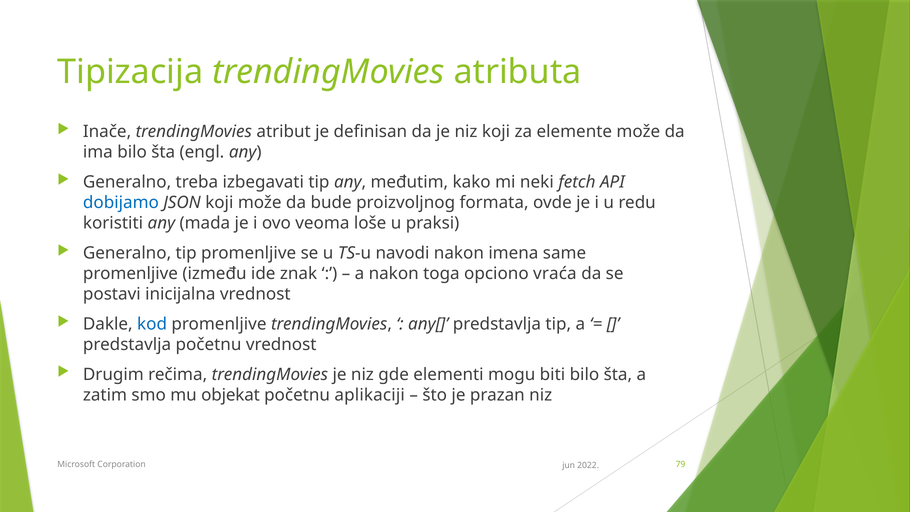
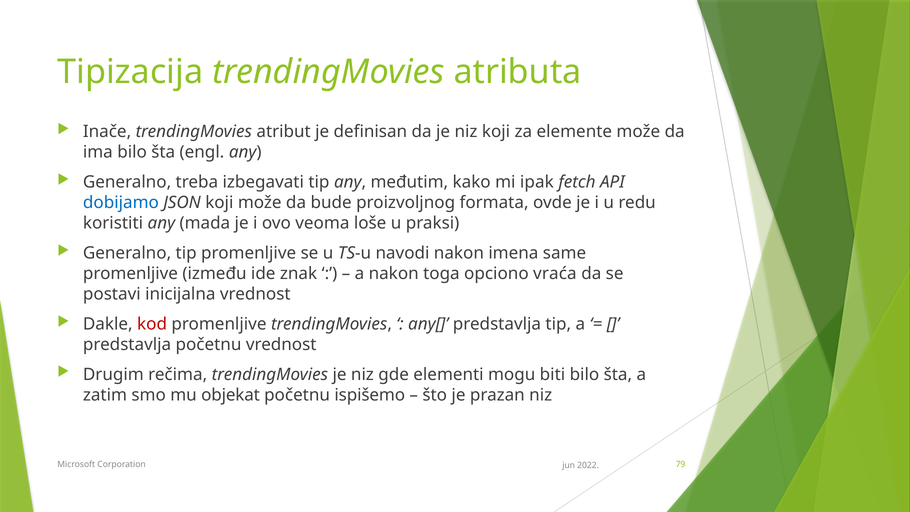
neki: neki -> ipak
kod colour: blue -> red
aplikaciji: aplikaciji -> ispišemo
